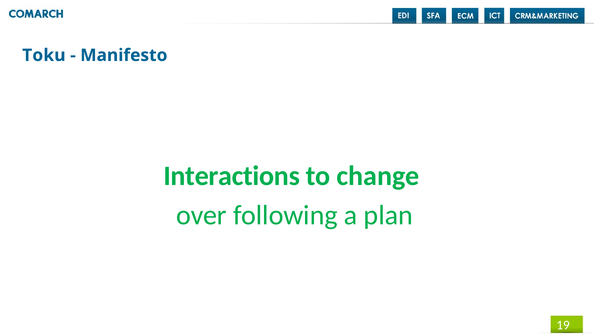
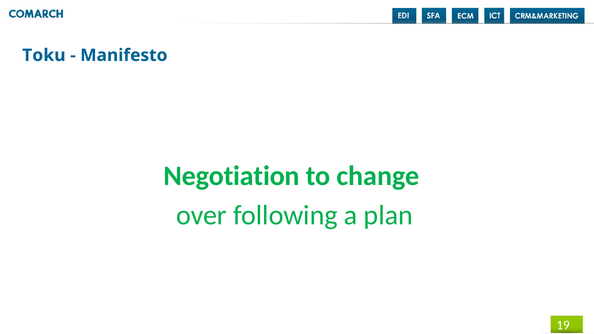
Interactions: Interactions -> Negotiation
